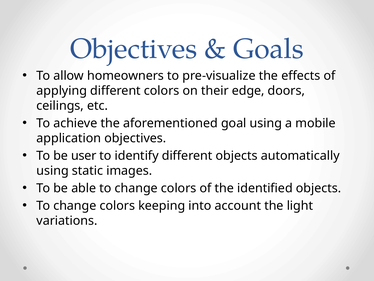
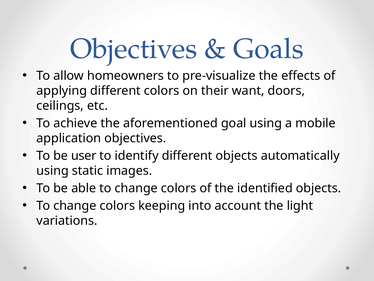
edge: edge -> want
